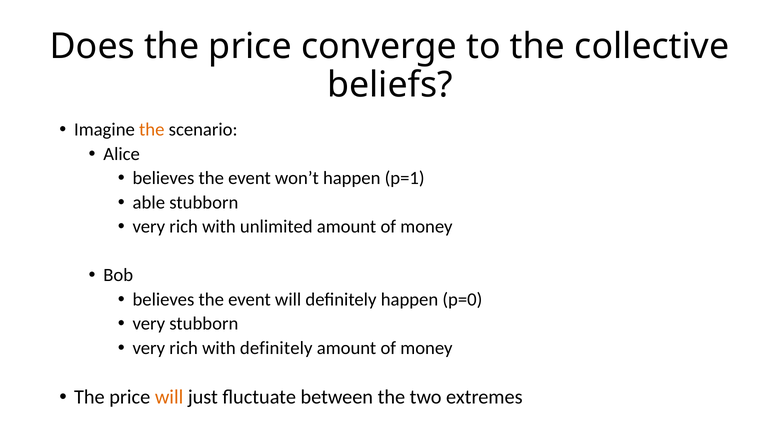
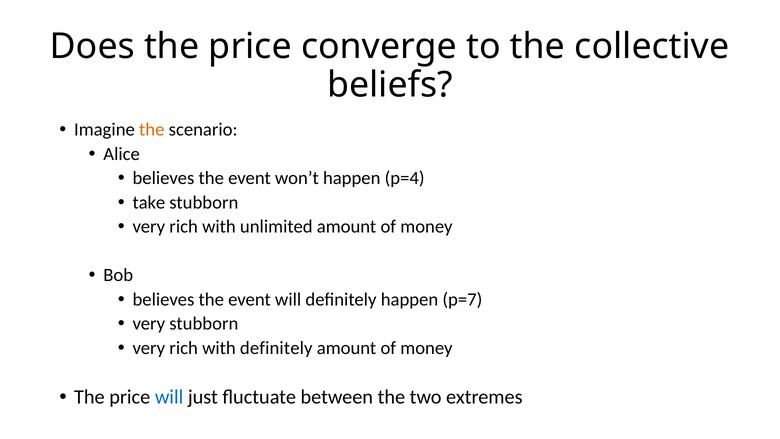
p=1: p=1 -> p=4
able: able -> take
p=0: p=0 -> p=7
will at (169, 397) colour: orange -> blue
